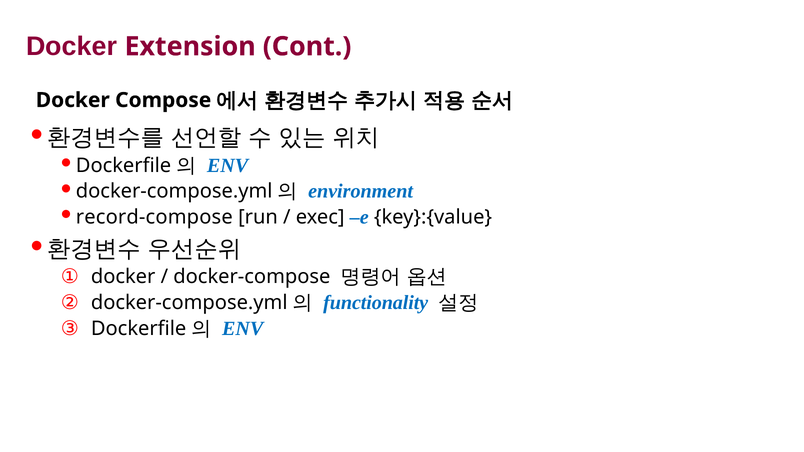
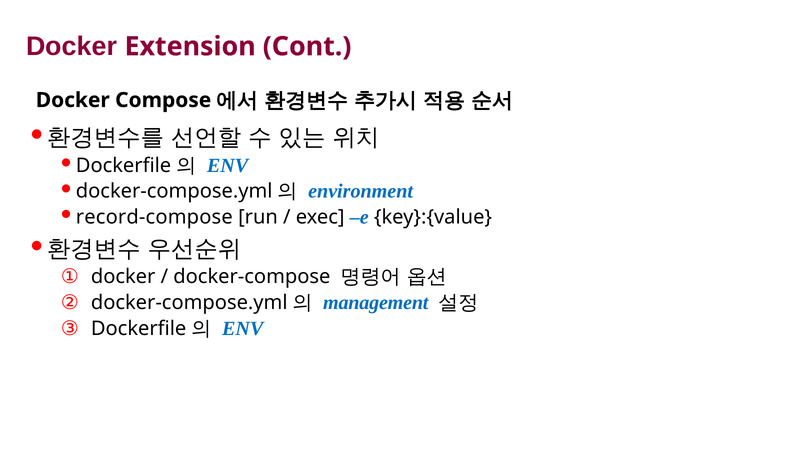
functionality: functionality -> management
